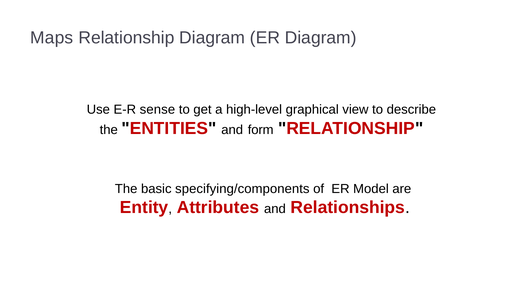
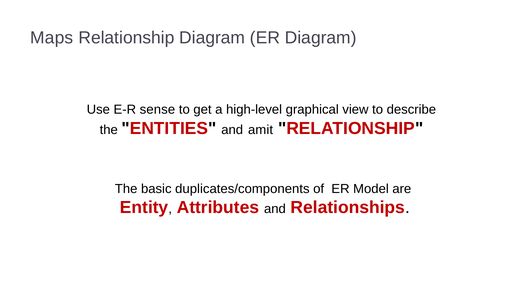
form: form -> amit
specifying/components: specifying/components -> duplicates/components
